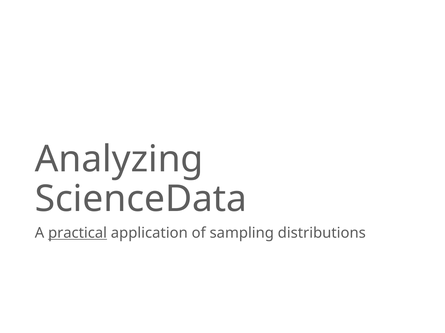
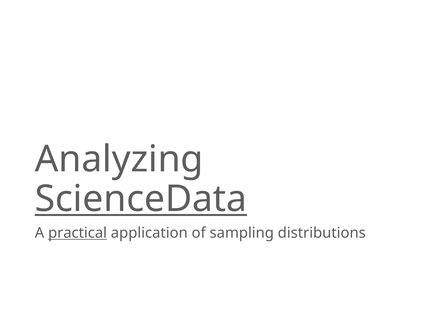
ScienceData underline: none -> present
